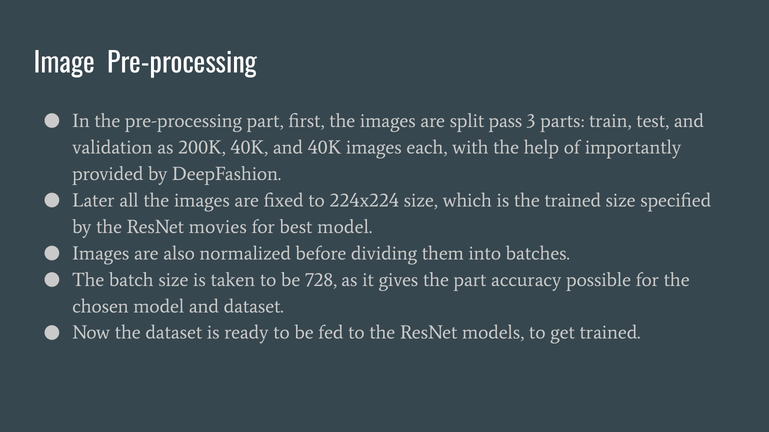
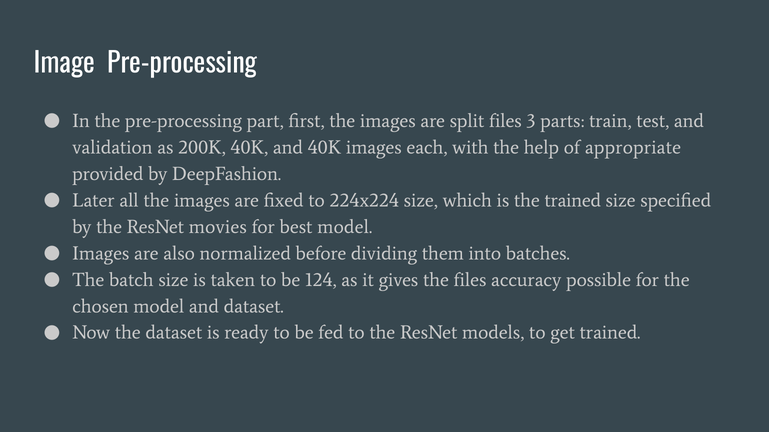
split pass: pass -> files
importantly: importantly -> appropriate
728: 728 -> 124
the part: part -> files
